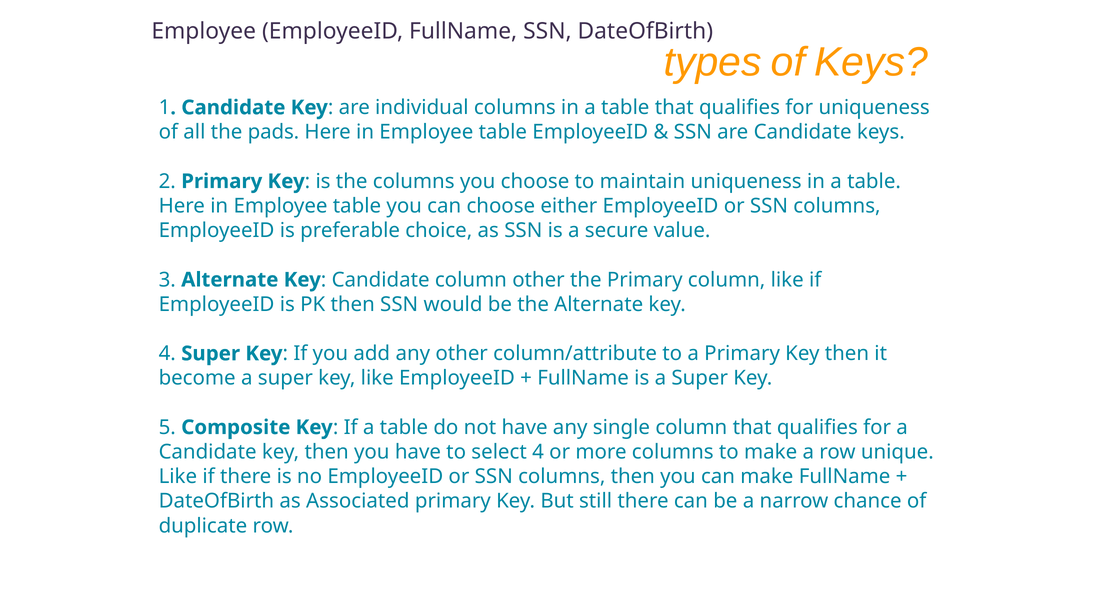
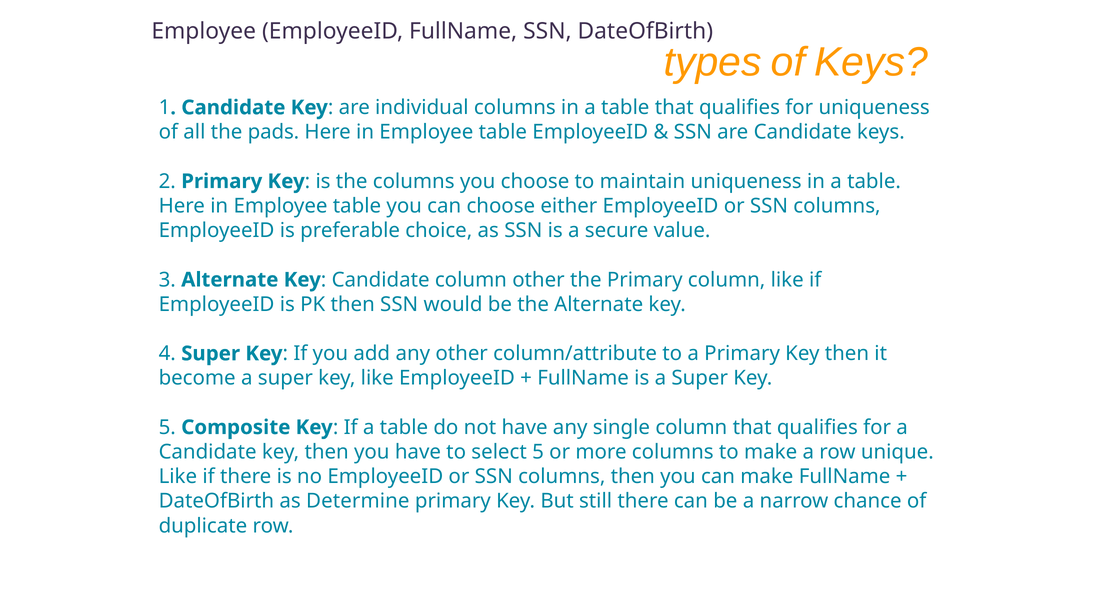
select 4: 4 -> 5
Associated: Associated -> Determine
